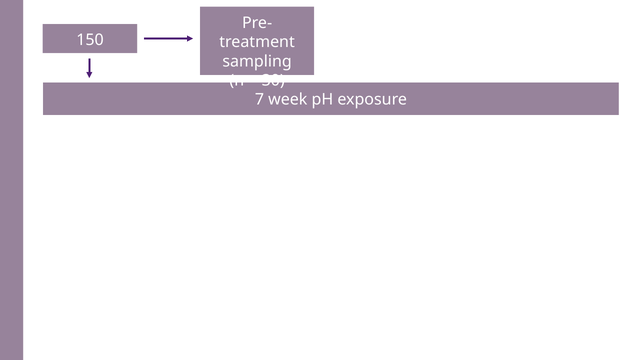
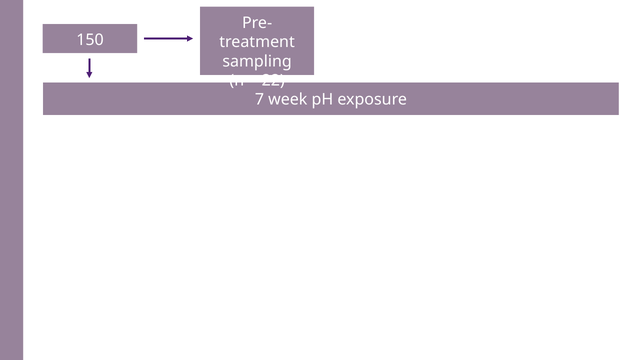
30: 30 -> 22
